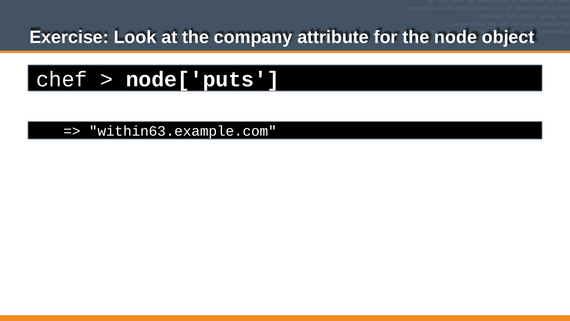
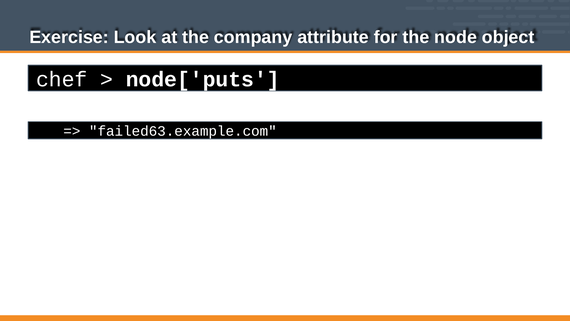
within63.example.com: within63.example.com -> failed63.example.com
